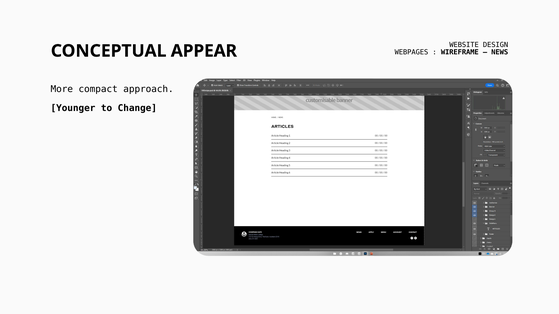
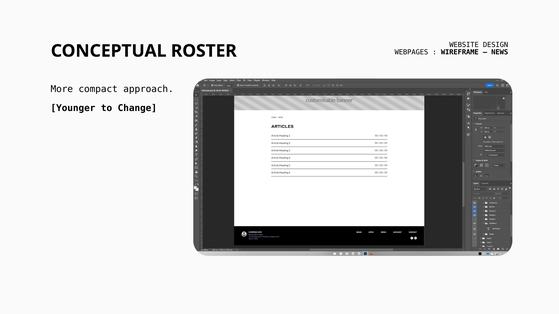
APPEAR: APPEAR -> ROSTER
